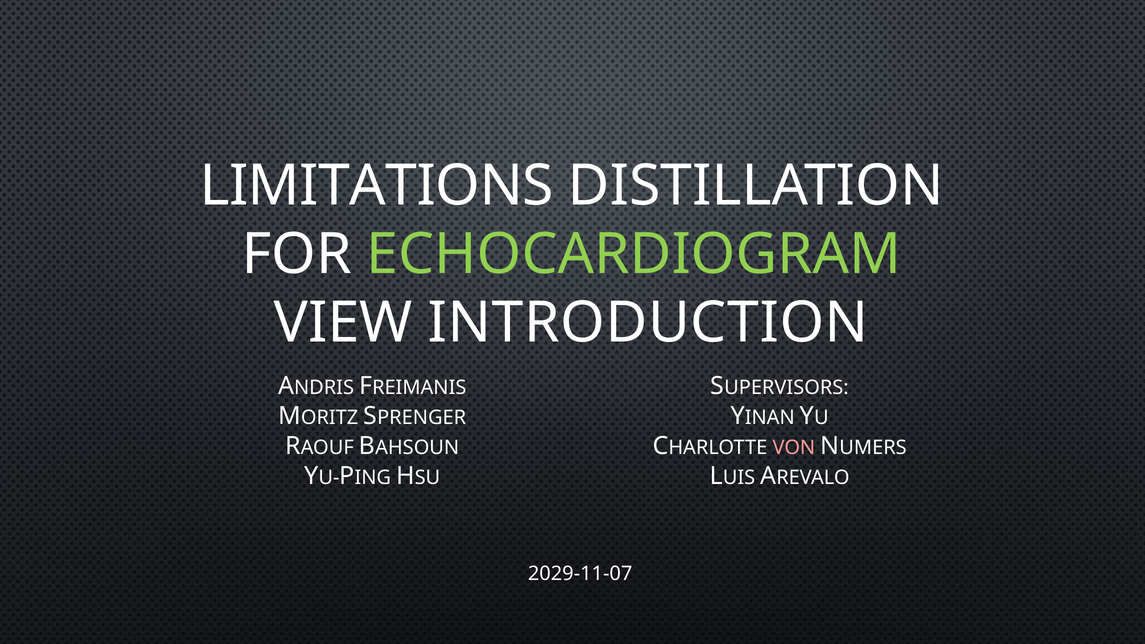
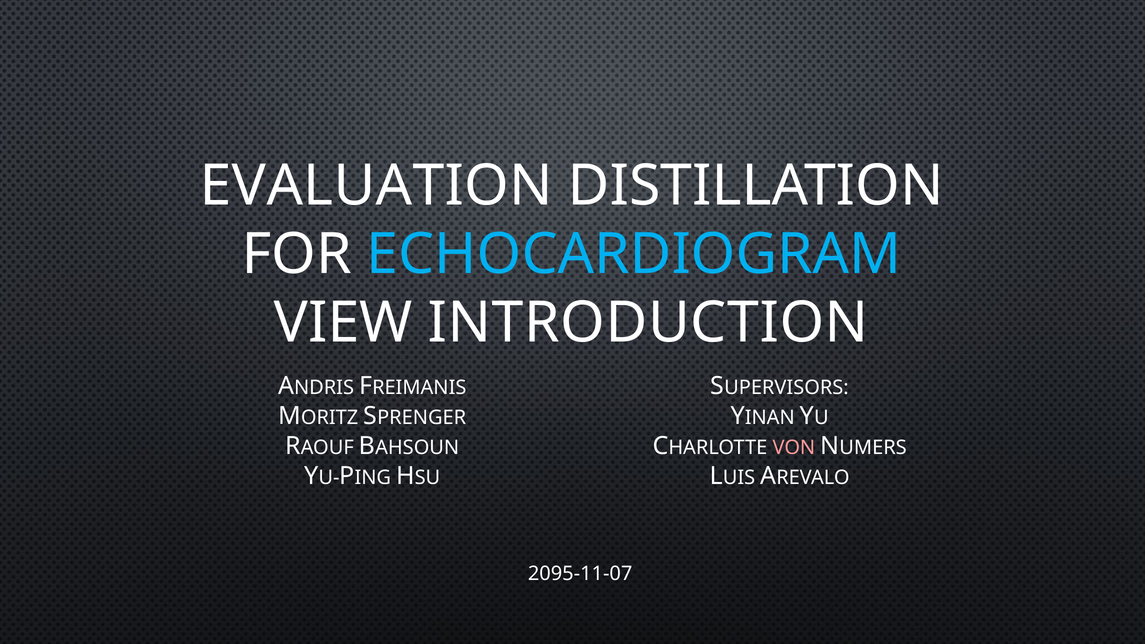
LIMITATIONS: LIMITATIONS -> EVALUATION
ECHOCARDIOGRAM colour: light green -> light blue
2029-11-07: 2029-11-07 -> 2095-11-07
